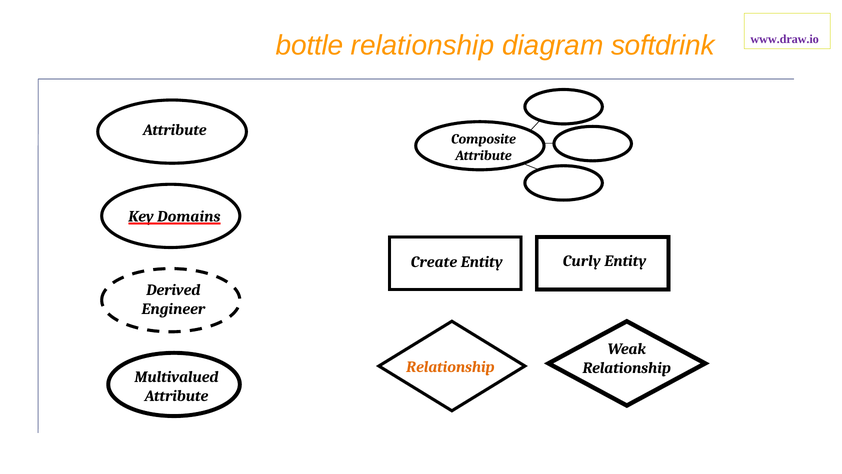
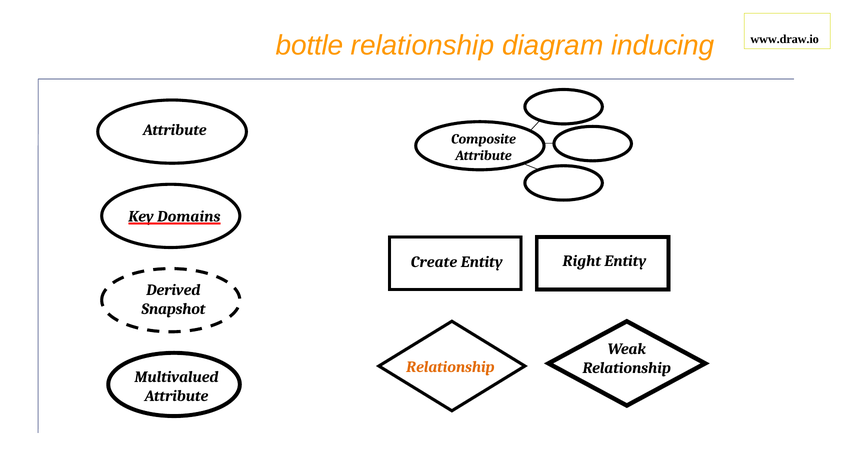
softdrink: softdrink -> inducing
www.draw.io colour: purple -> black
Curly: Curly -> Right
Engineer: Engineer -> Snapshot
